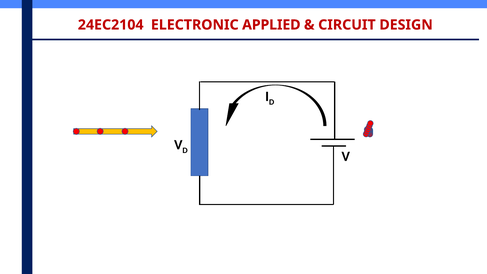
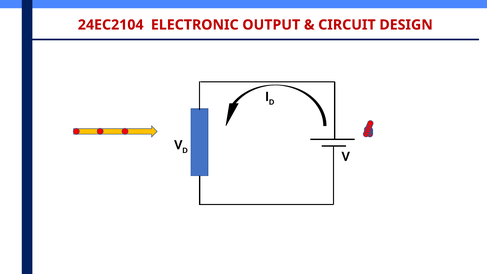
APPLIED: APPLIED -> OUTPUT
